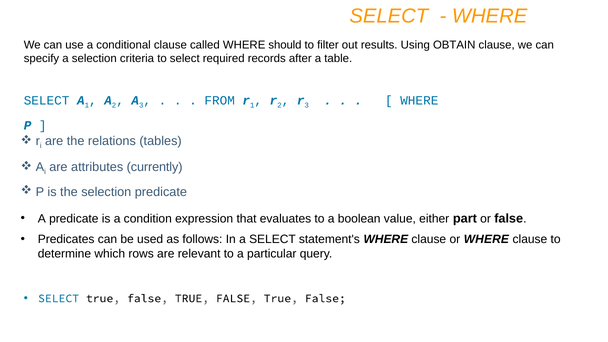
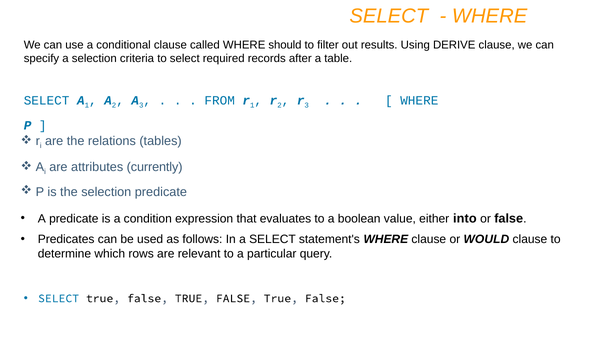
OBTAIN: OBTAIN -> DERIVE
part: part -> into
or WHERE: WHERE -> WOULD
